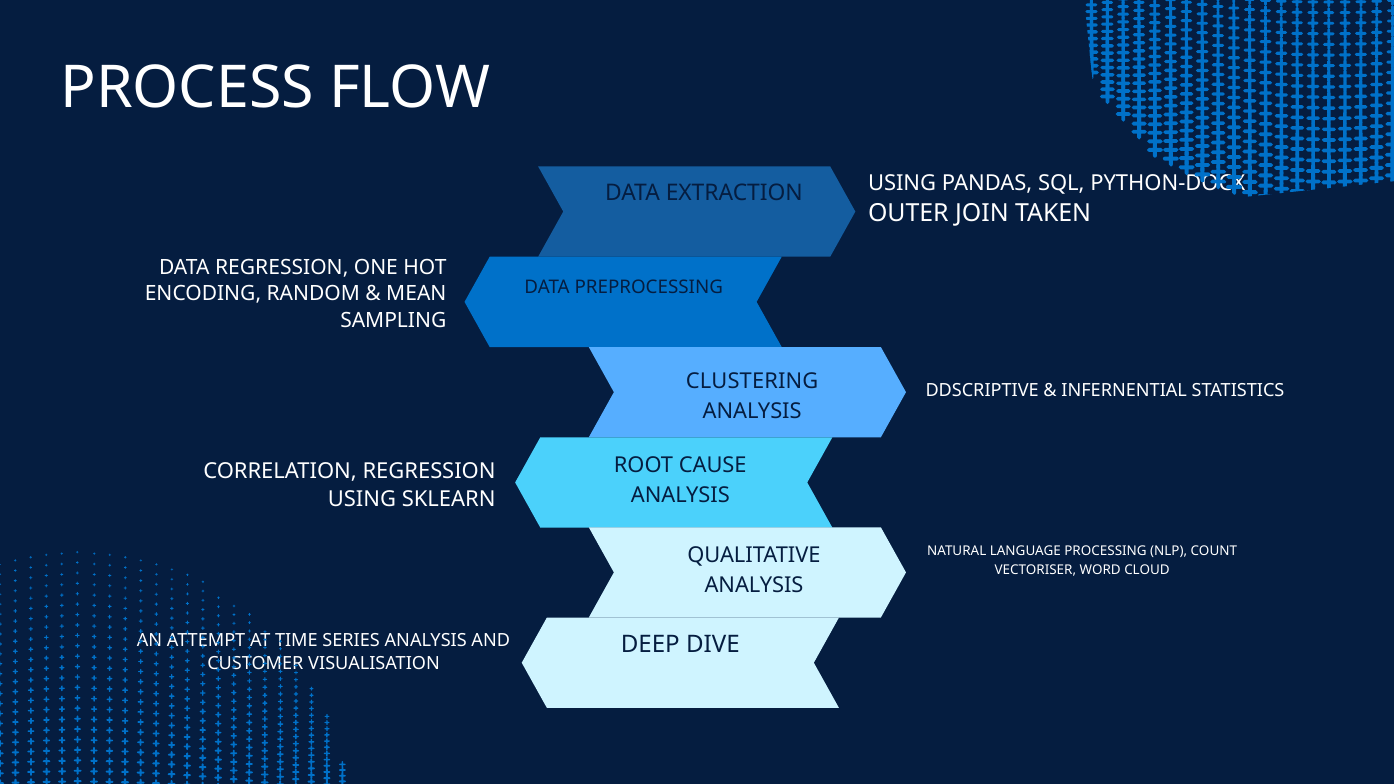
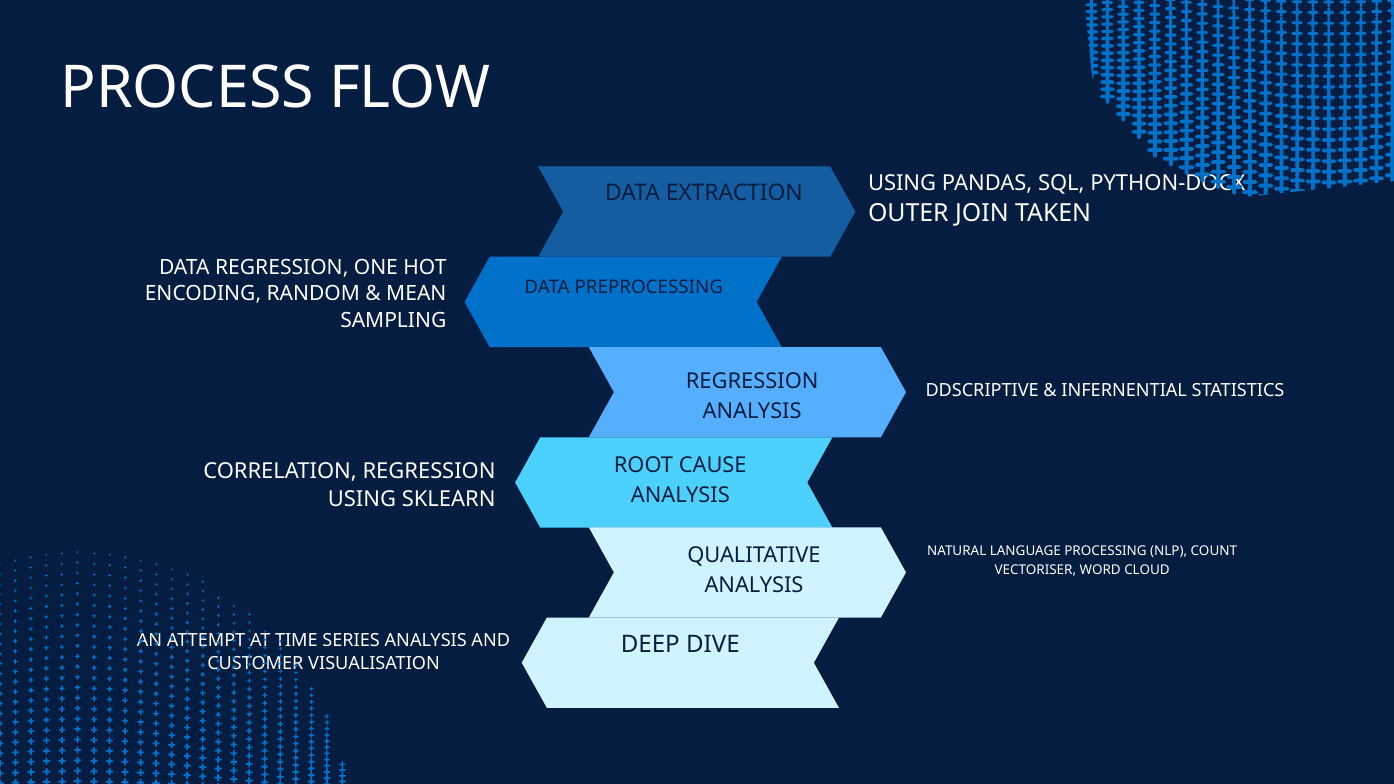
CLUSTERING at (752, 381): CLUSTERING -> REGRESSION
